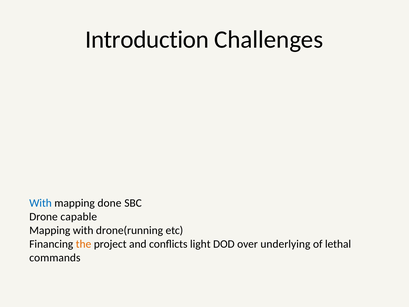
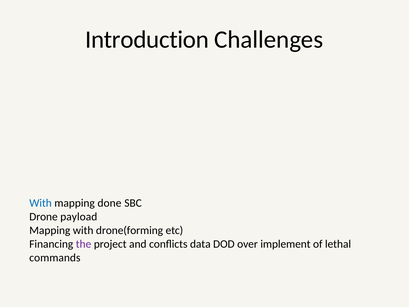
capable: capable -> payload
drone(running: drone(running -> drone(forming
the colour: orange -> purple
light: light -> data
underlying: underlying -> implement
